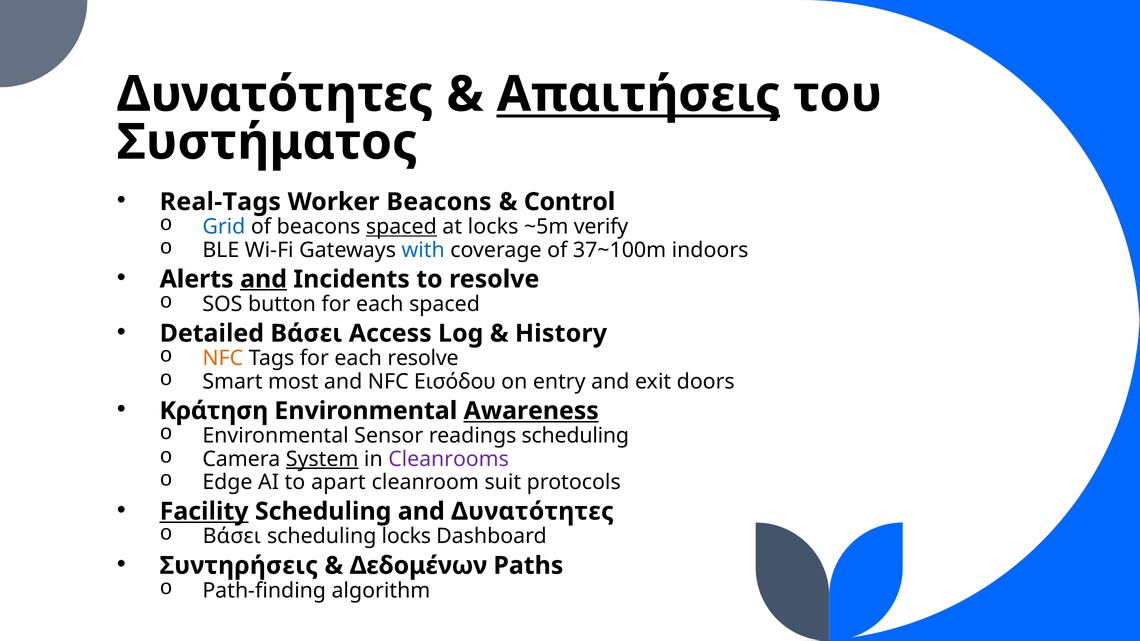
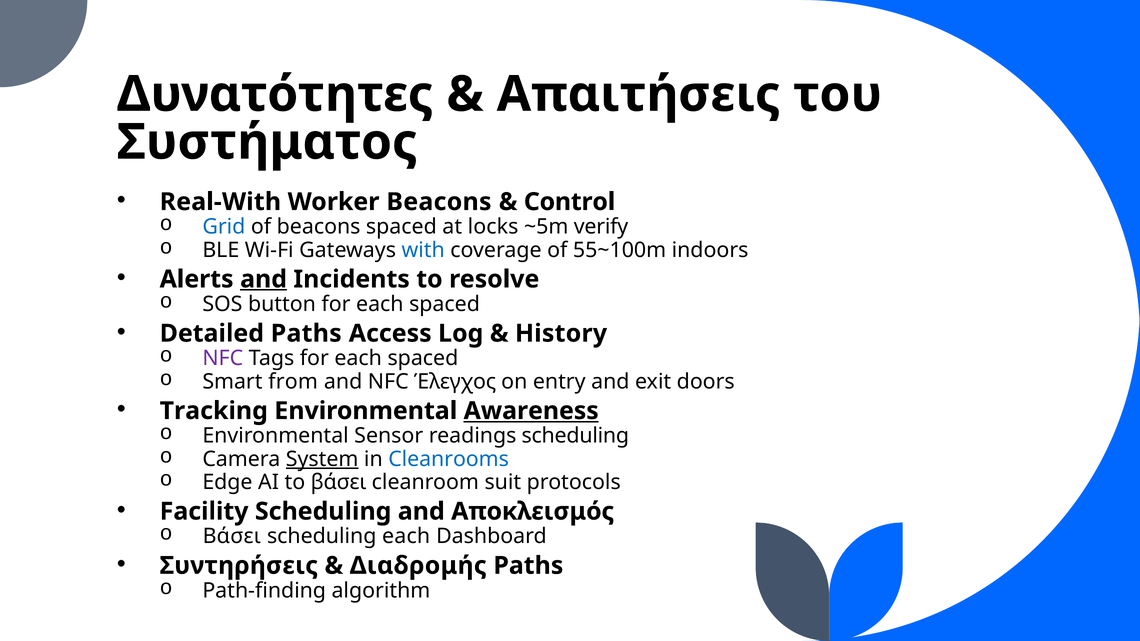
Απαιτήσεις underline: present -> none
Real-Tags: Real-Tags -> Real-With
spaced at (401, 227) underline: present -> none
37~100m: 37~100m -> 55~100m
Detailed Βάσει: Βάσει -> Paths
NFC at (223, 359) colour: orange -> purple
Tags for each resolve: resolve -> spaced
most: most -> from
Εισόδου: Εισόδου -> Έλεγχος
Κράτηση: Κράτηση -> Tracking
Cleanrooms colour: purple -> blue
to apart: apart -> βάσει
Facility underline: present -> none
and Δυνατότητες: Δυνατότητες -> Αποκλεισμός
scheduling locks: locks -> each
Δεδομένων: Δεδομένων -> Διαδρομής
